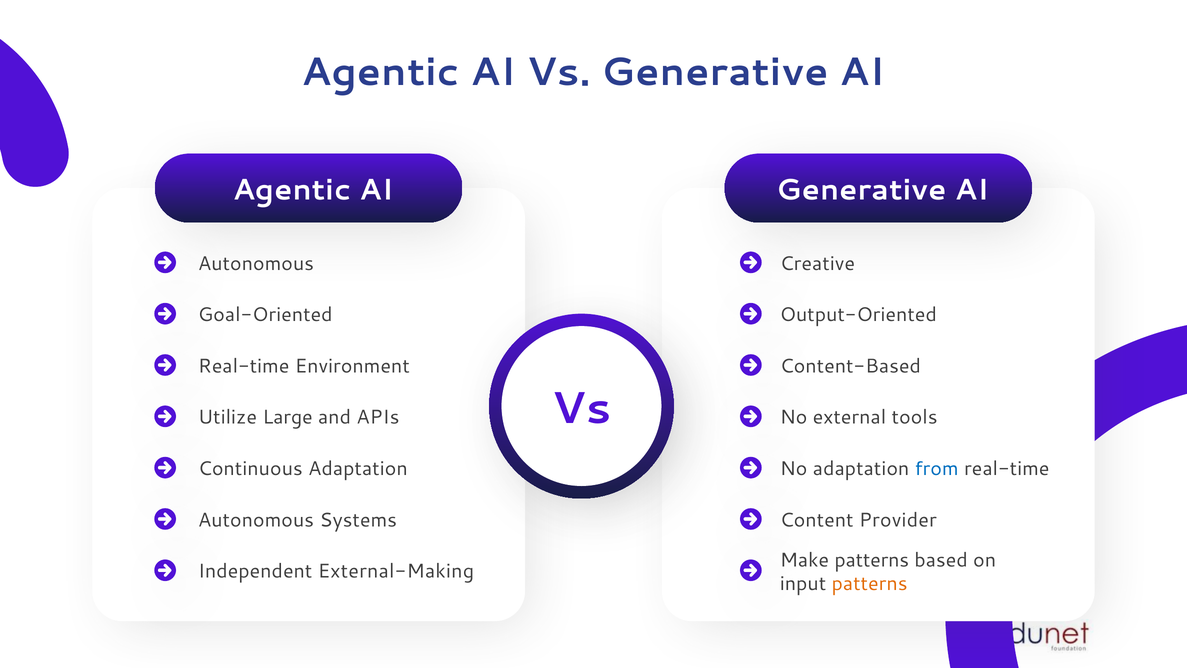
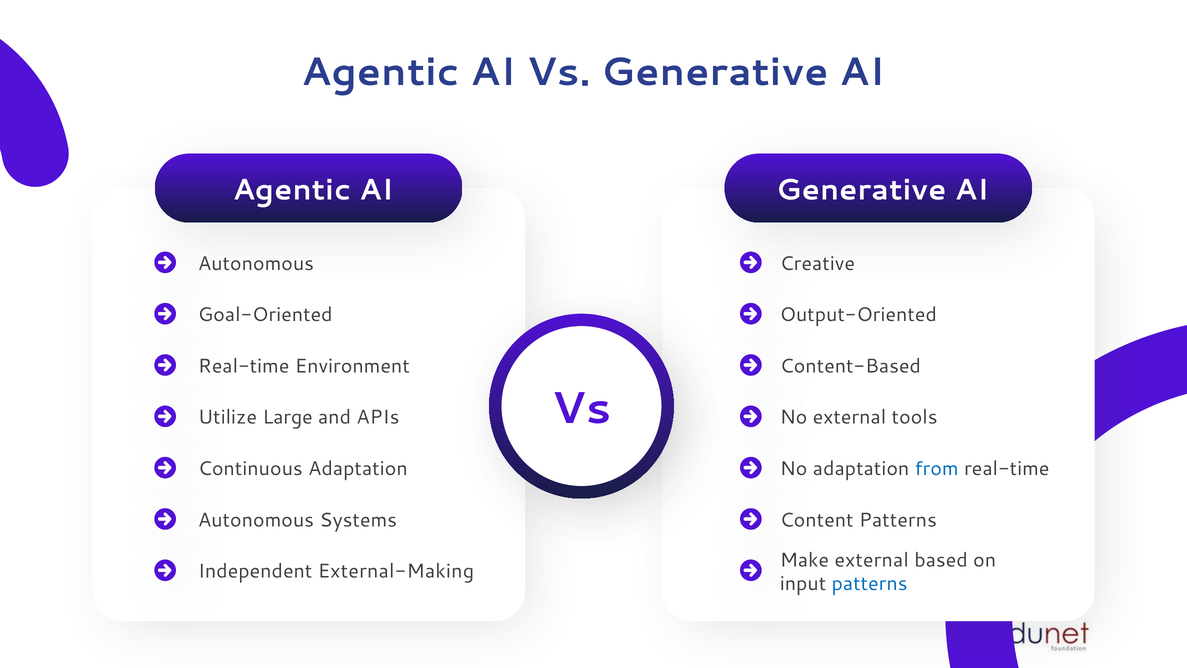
Provider at (898, 520): Provider -> Patterns
patterns at (872, 560): patterns -> external
patterns at (870, 583) colour: orange -> blue
